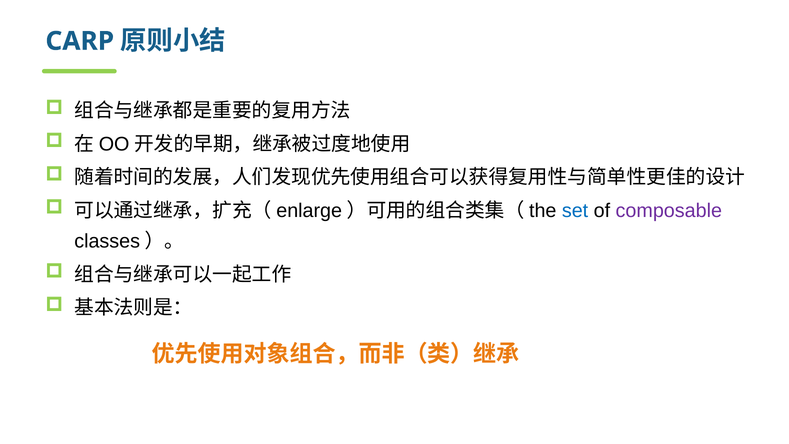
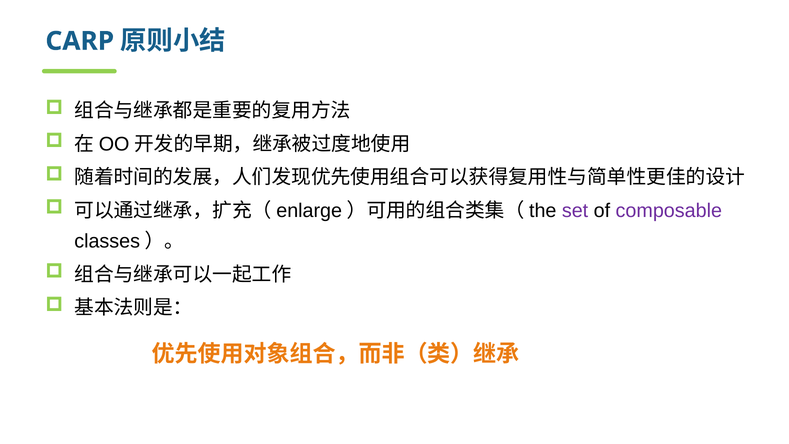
set colour: blue -> purple
